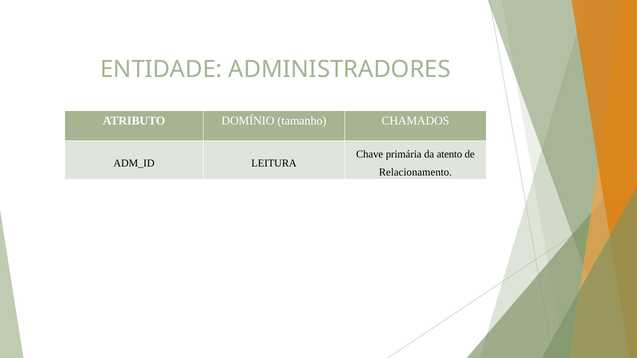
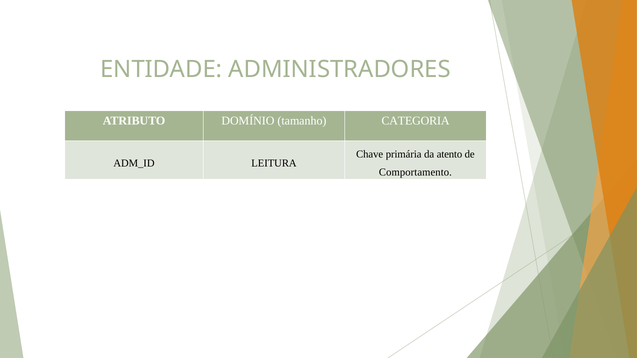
CHAMADOS: CHAMADOS -> CATEGORIA
Relacionamento: Relacionamento -> Comportamento
